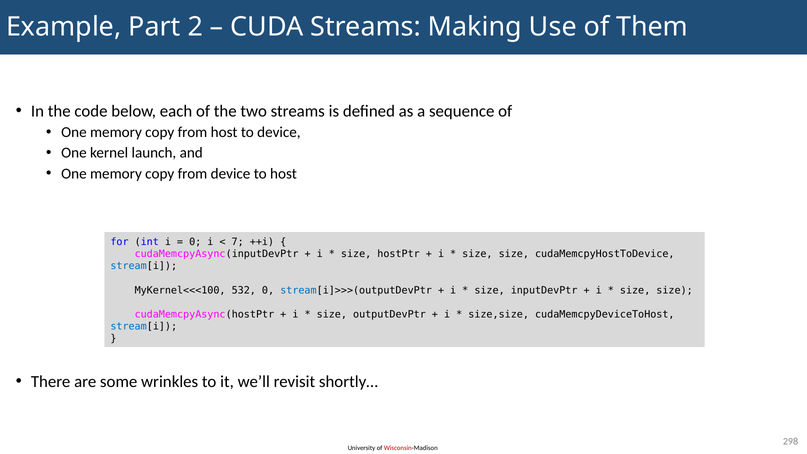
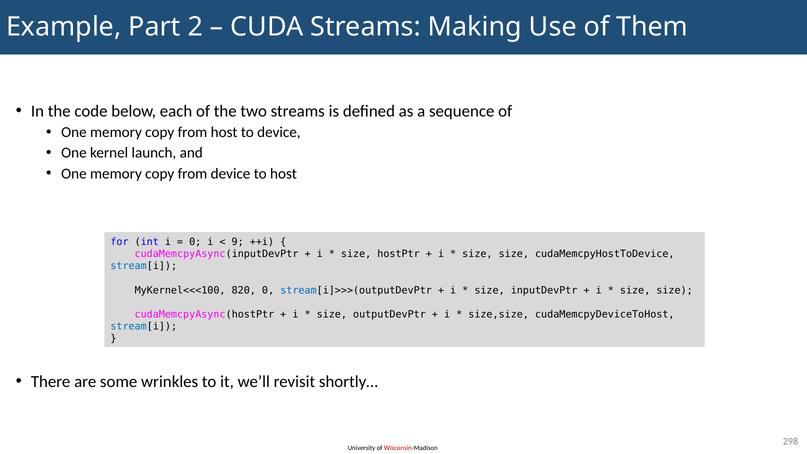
7: 7 -> 9
532: 532 -> 820
